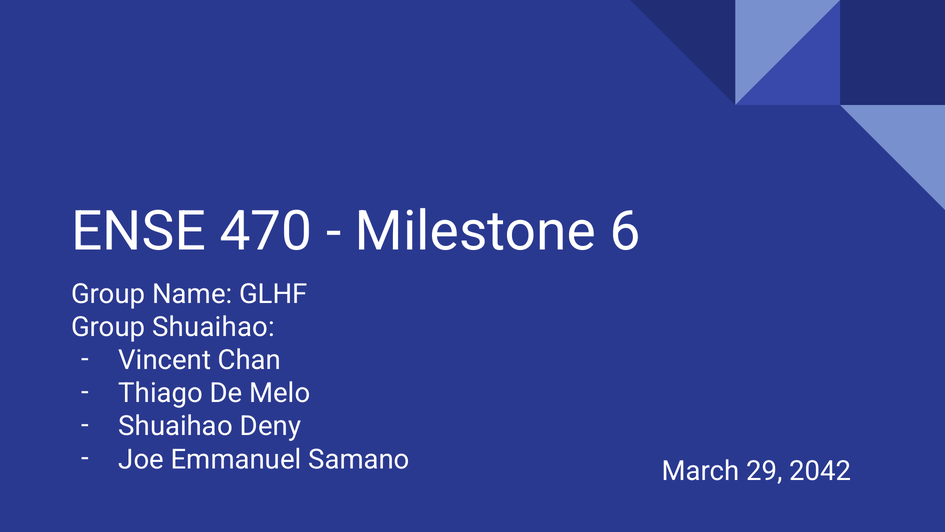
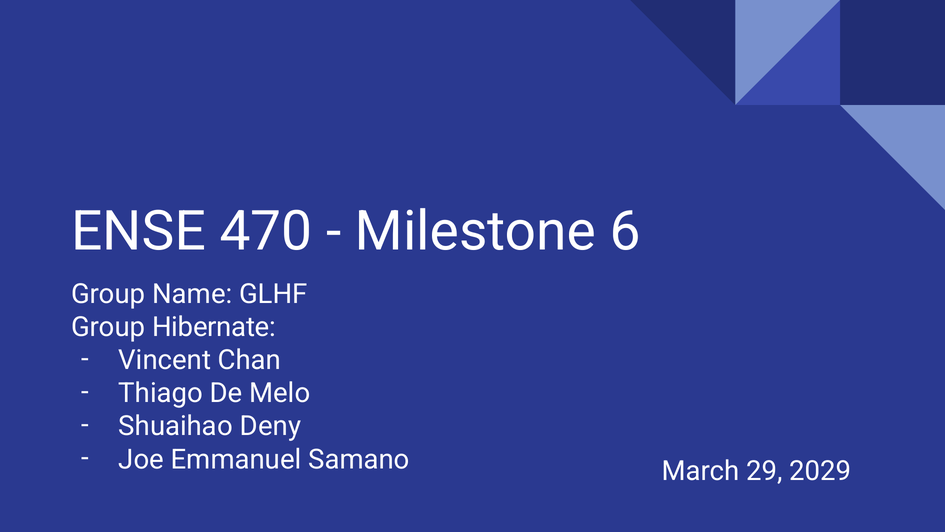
Group Shuaihao: Shuaihao -> Hibernate
2042: 2042 -> 2029
